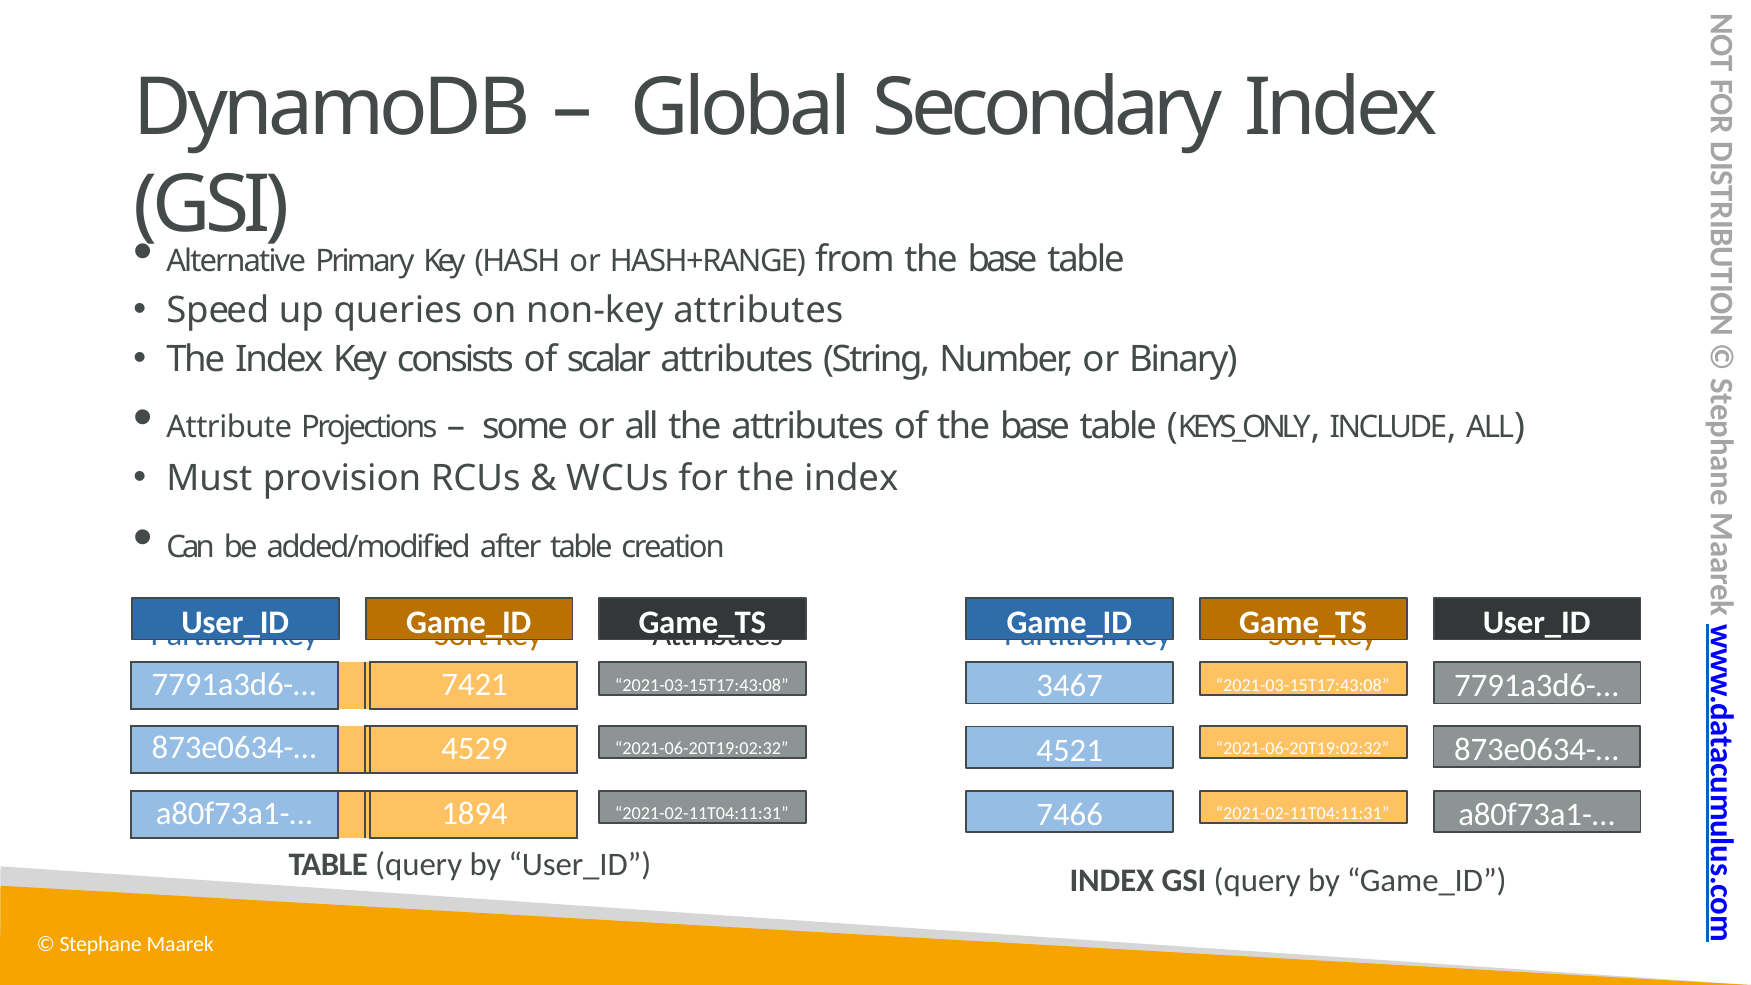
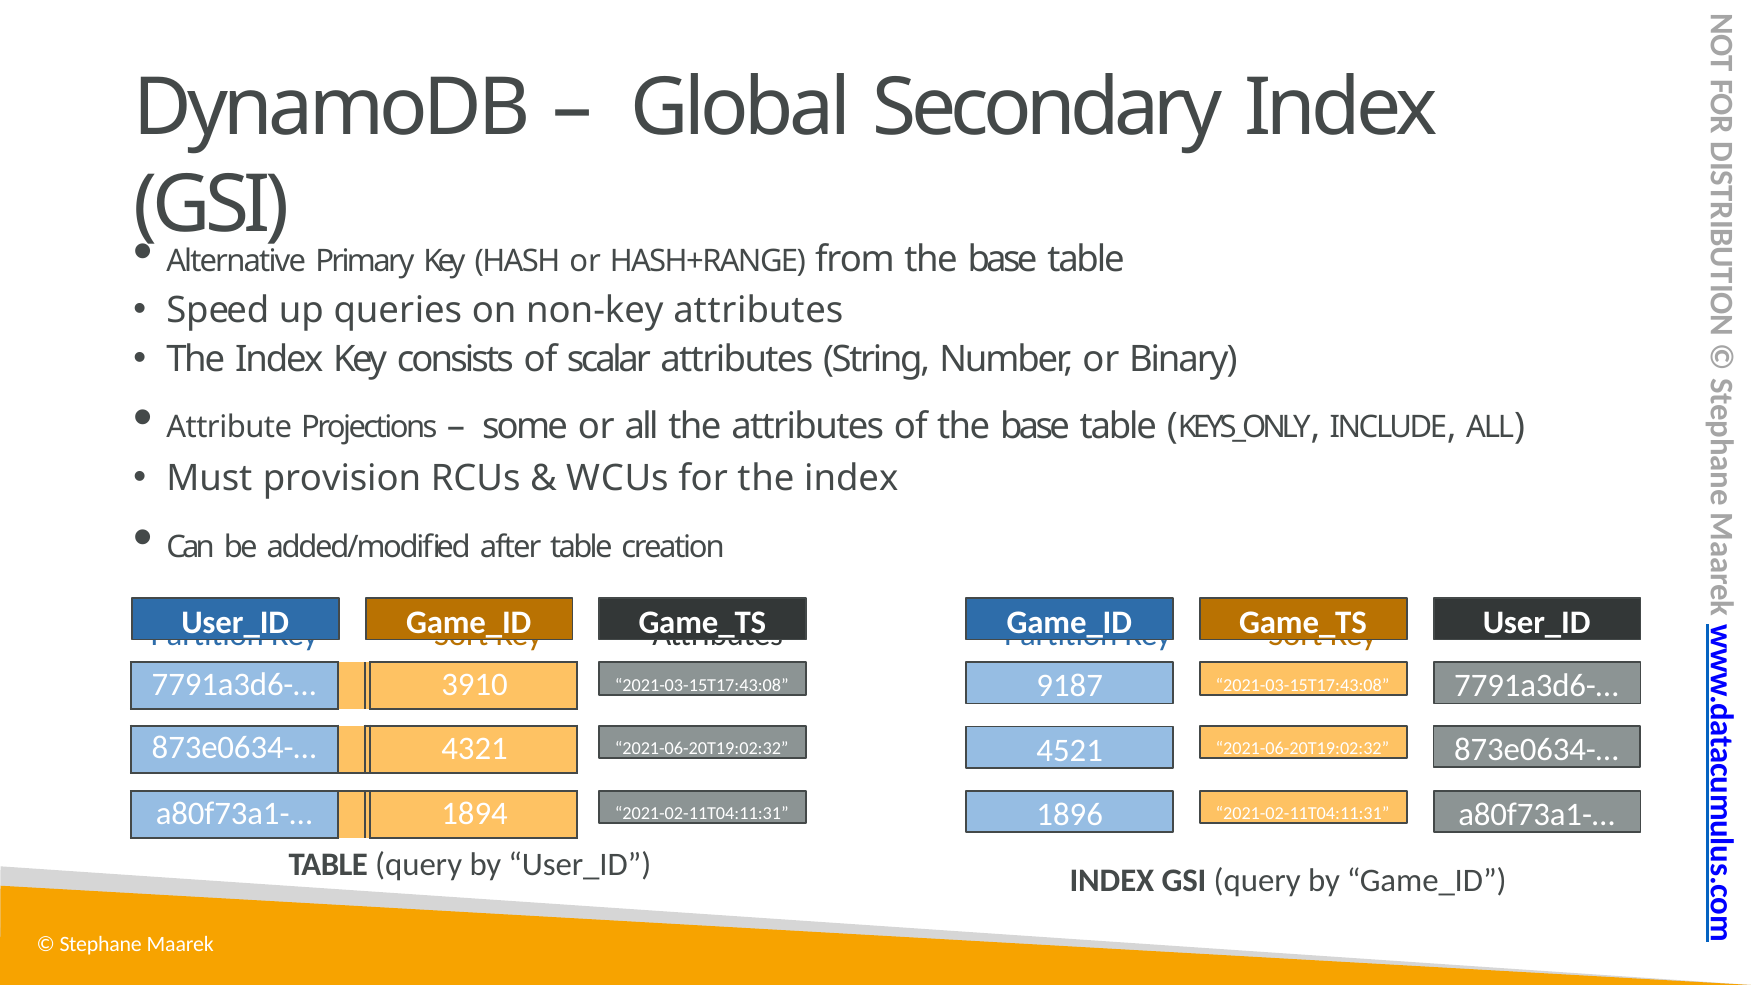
7421: 7421 -> 3910
3467: 3467 -> 9187
4529: 4529 -> 4321
7466: 7466 -> 1896
